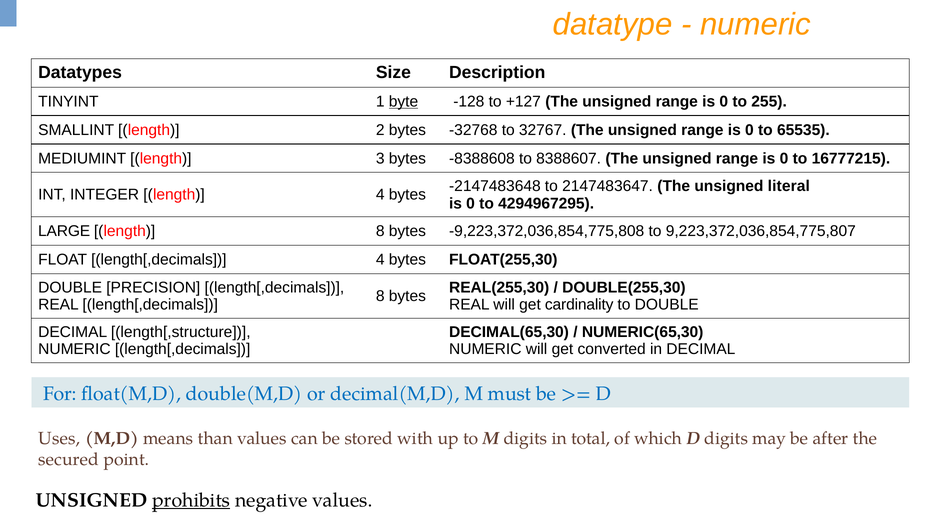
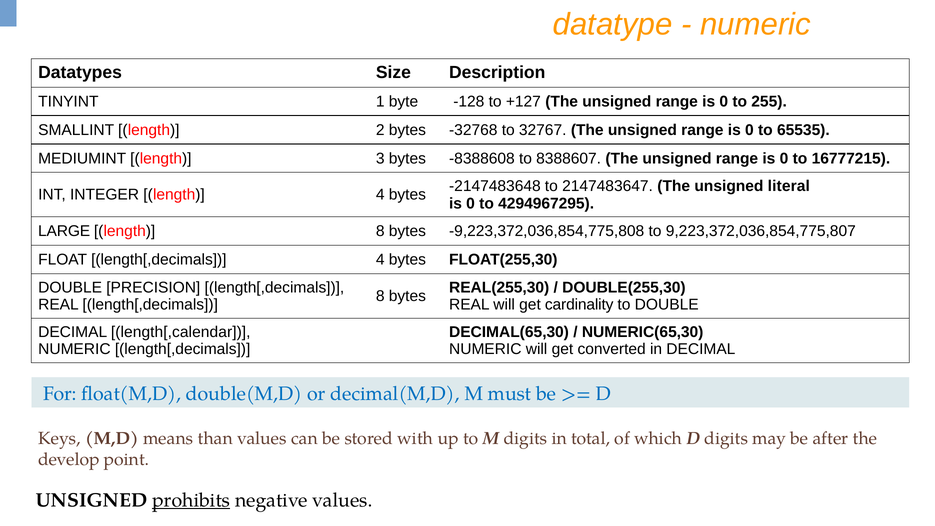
byte underline: present -> none
length[,structure: length[,structure -> length[,calendar
Uses: Uses -> Keys
secured: secured -> develop
